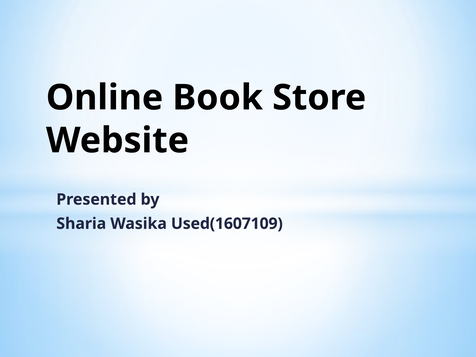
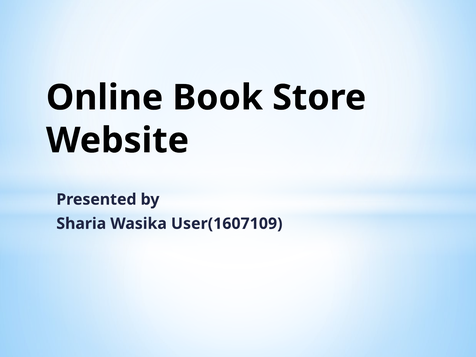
Used(1607109: Used(1607109 -> User(1607109
